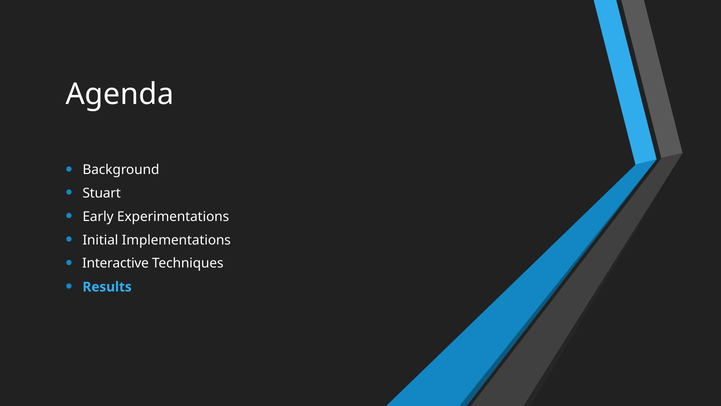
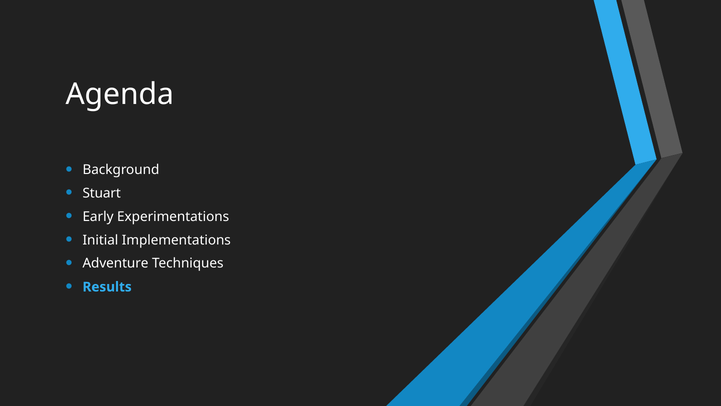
Interactive: Interactive -> Adventure
